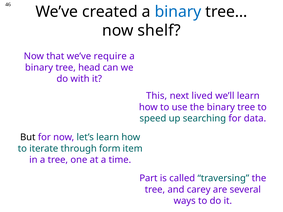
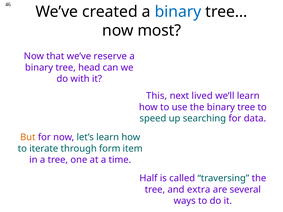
shelf: shelf -> most
require: require -> reserve
But colour: black -> orange
Part: Part -> Half
carey: carey -> extra
